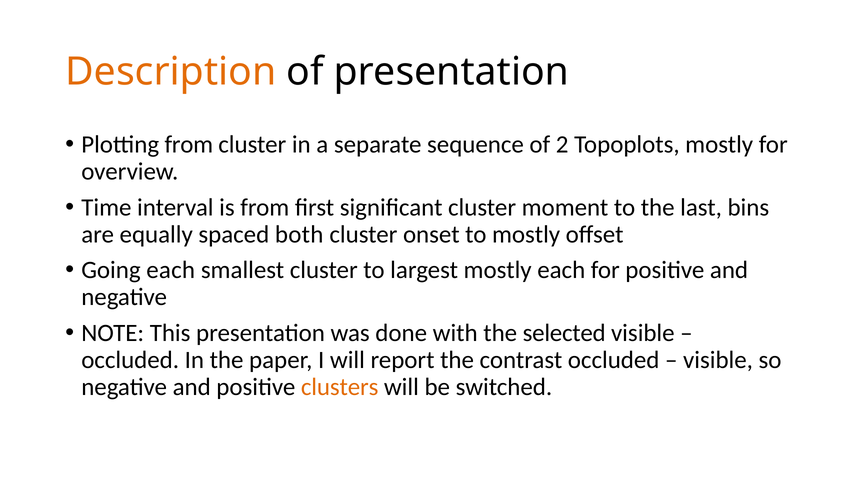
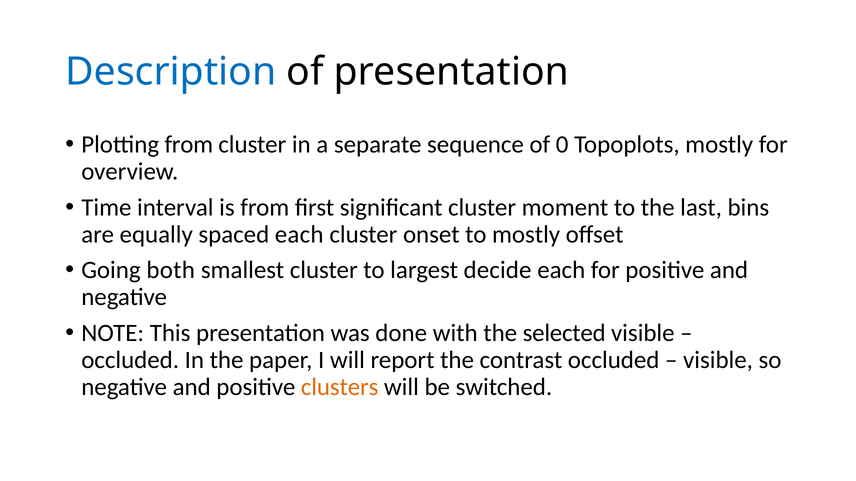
Description colour: orange -> blue
2: 2 -> 0
spaced both: both -> each
Going each: each -> both
largest mostly: mostly -> decide
